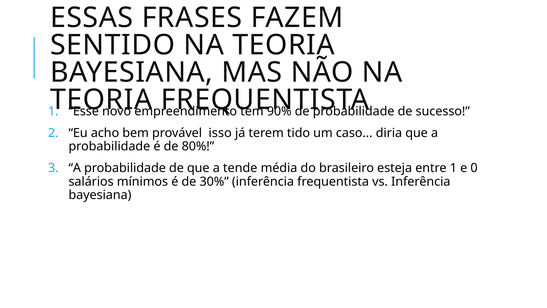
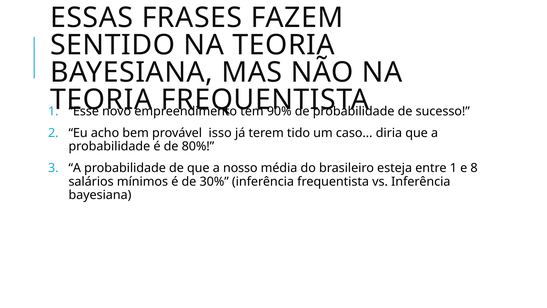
tende: tende -> nosso
0: 0 -> 8
